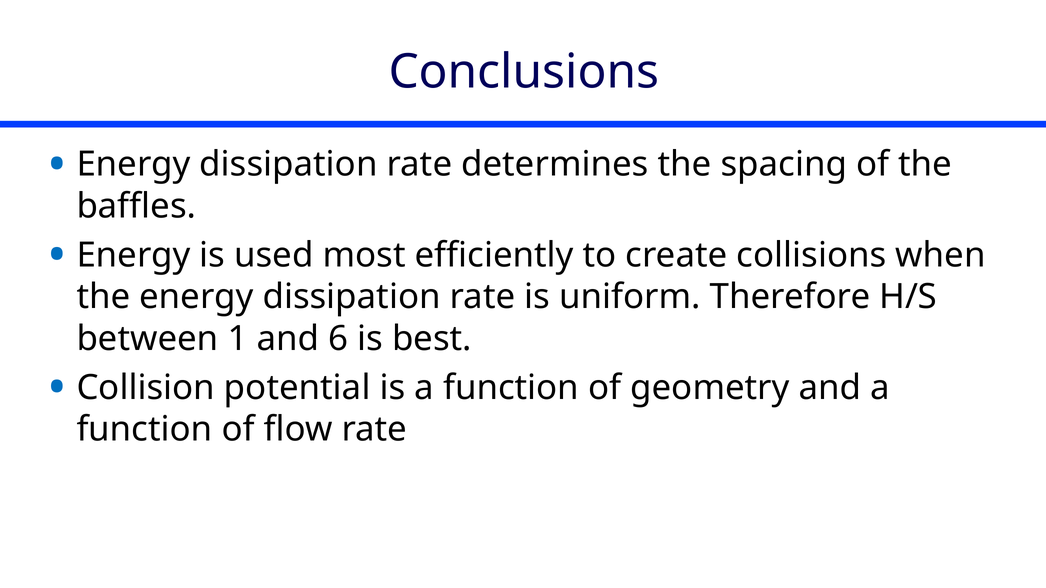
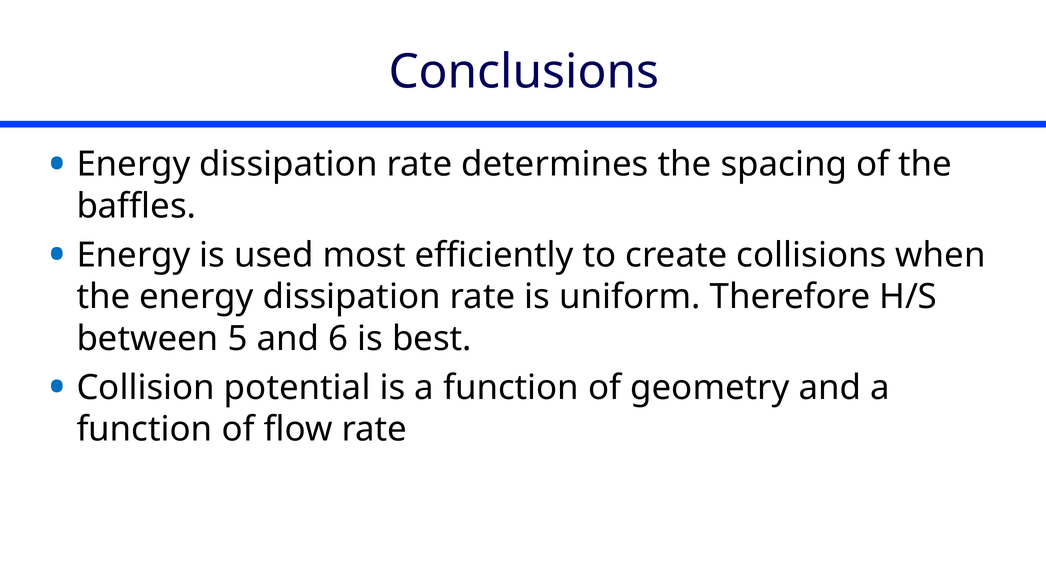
1: 1 -> 5
